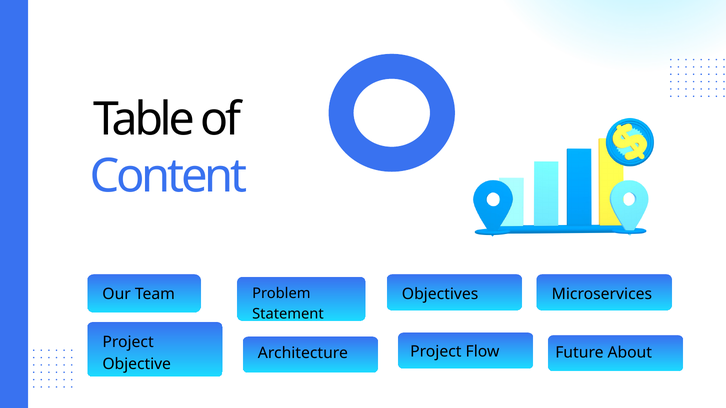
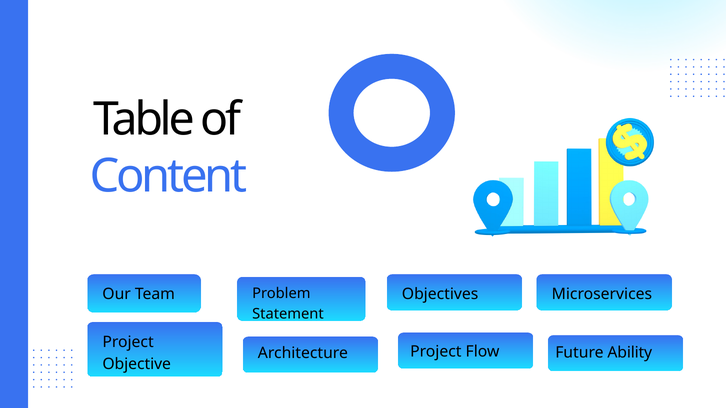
About: About -> Ability
